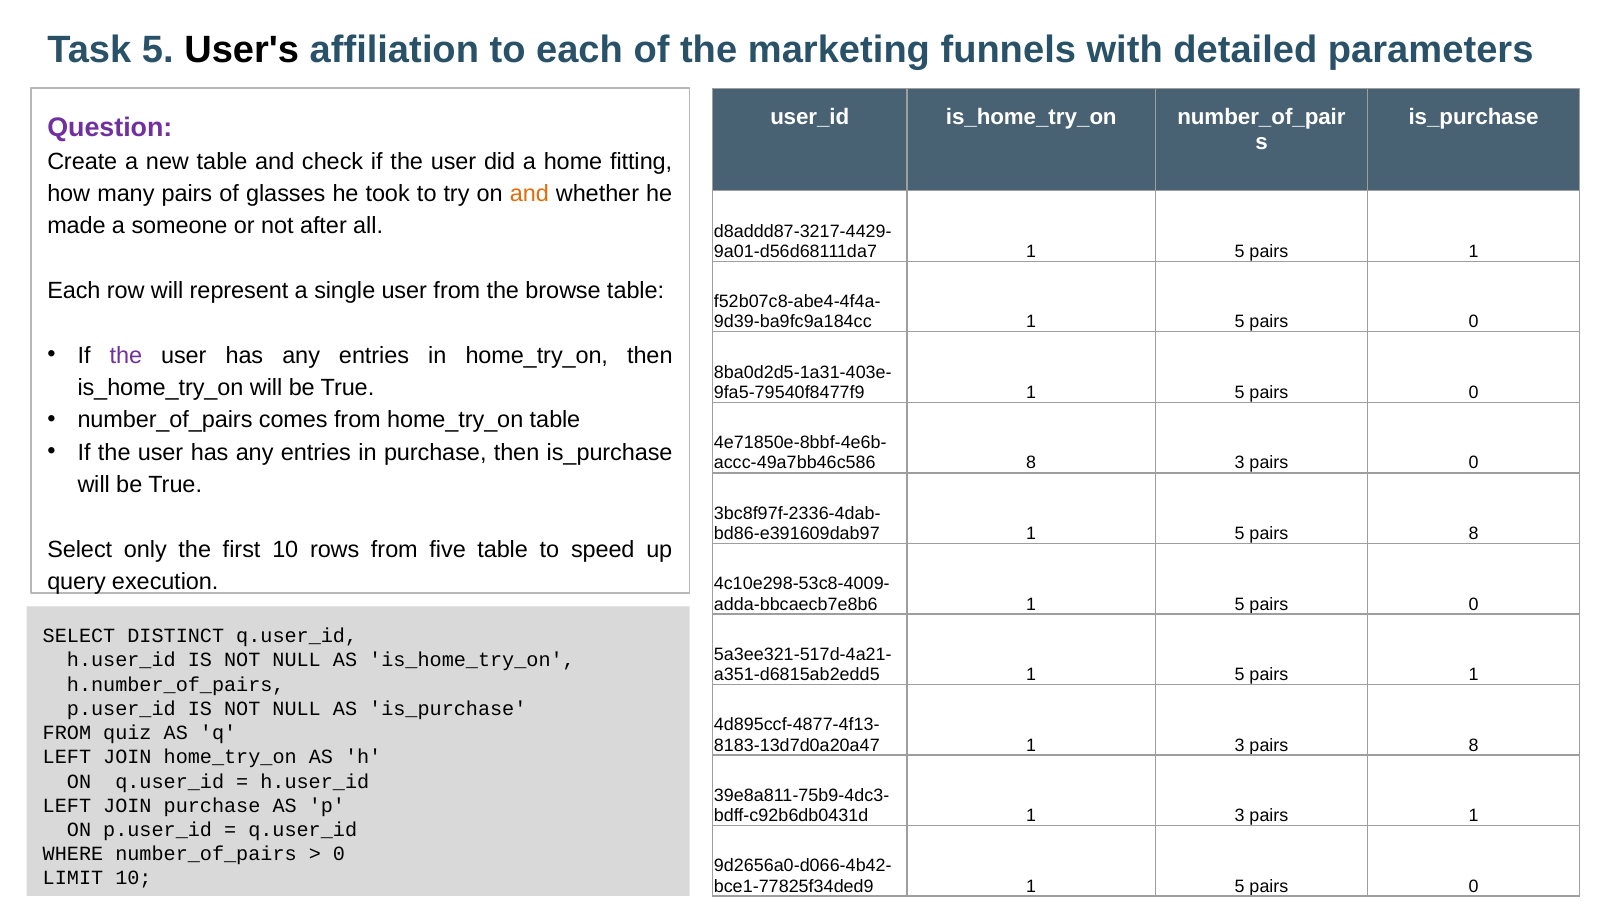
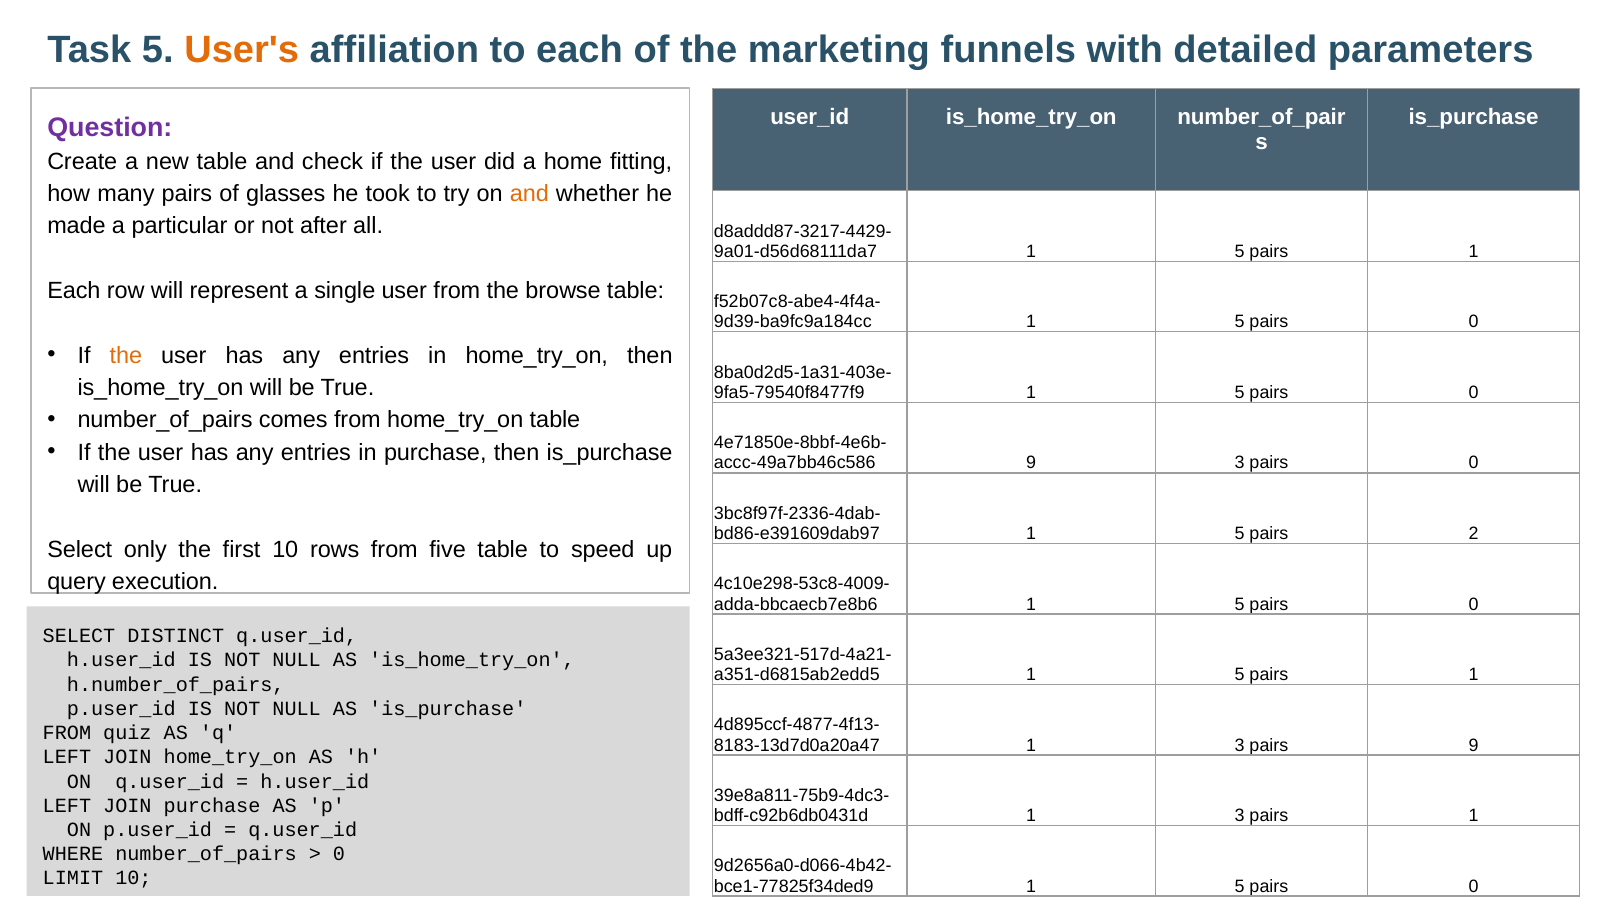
User's colour: black -> orange
someone: someone -> particular
the at (126, 355) colour: purple -> orange
8 at (1031, 463): 8 -> 9
5 pairs 8: 8 -> 2
3 pairs 8: 8 -> 9
